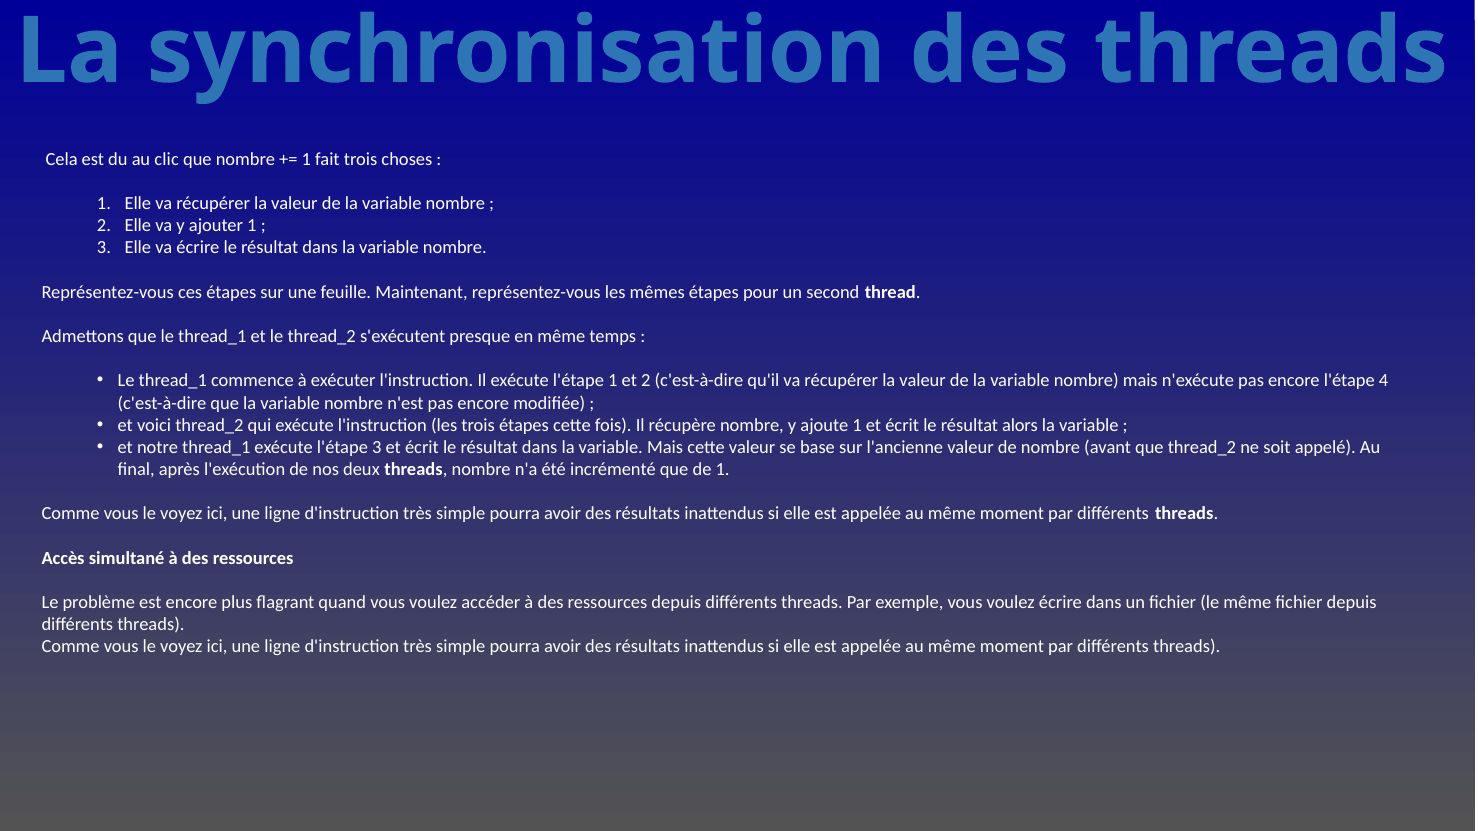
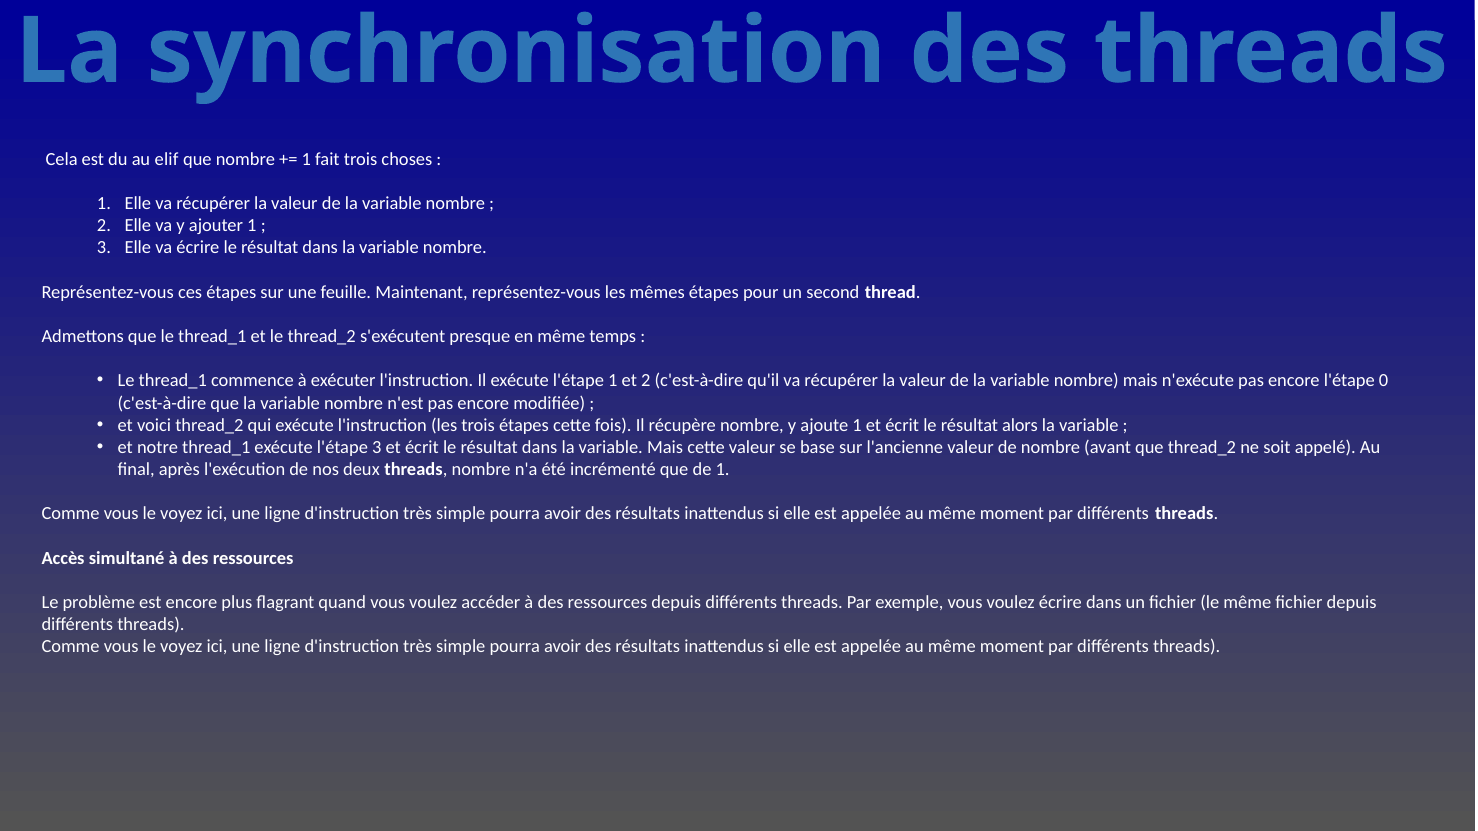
clic: clic -> elif
4: 4 -> 0
